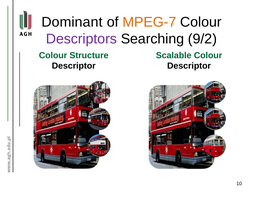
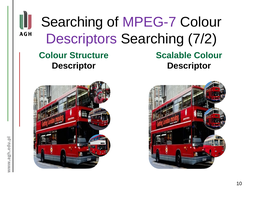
Dominant at (72, 22): Dominant -> Searching
MPEG-7 colour: orange -> purple
9/2: 9/2 -> 7/2
